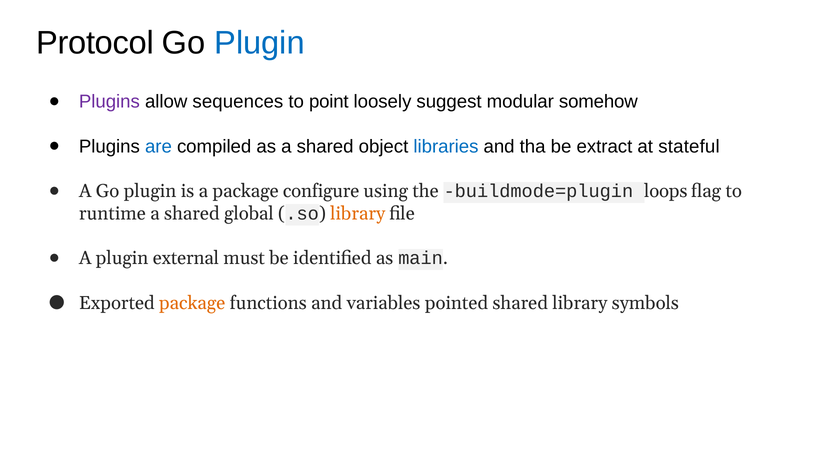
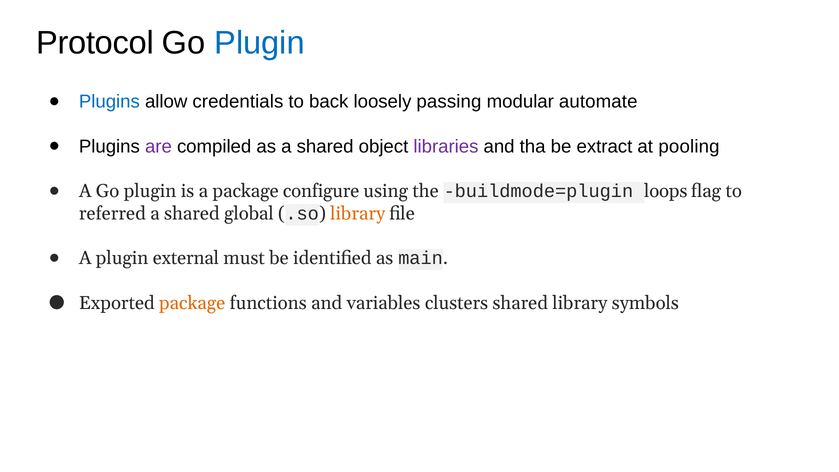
Plugins at (109, 102) colour: purple -> blue
sequences: sequences -> credentials
point: point -> back
suggest: suggest -> passing
somehow: somehow -> automate
are colour: blue -> purple
libraries colour: blue -> purple
stateful: stateful -> pooling
runtime: runtime -> referred
pointed: pointed -> clusters
